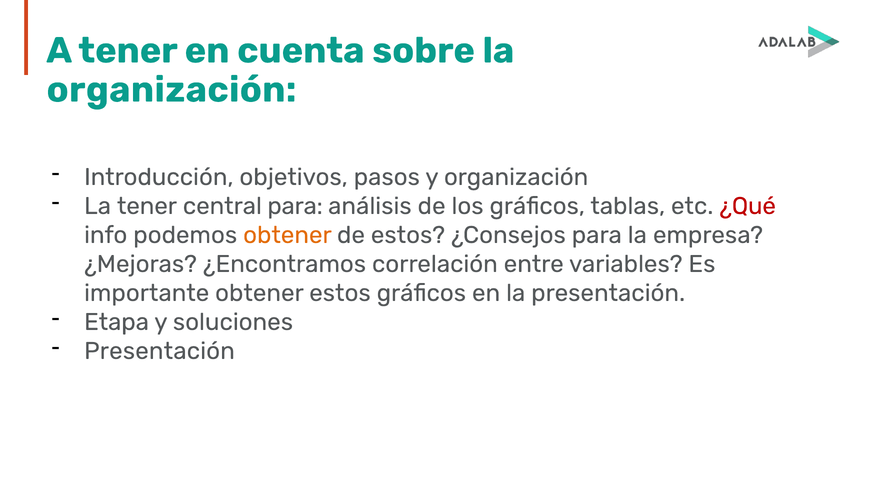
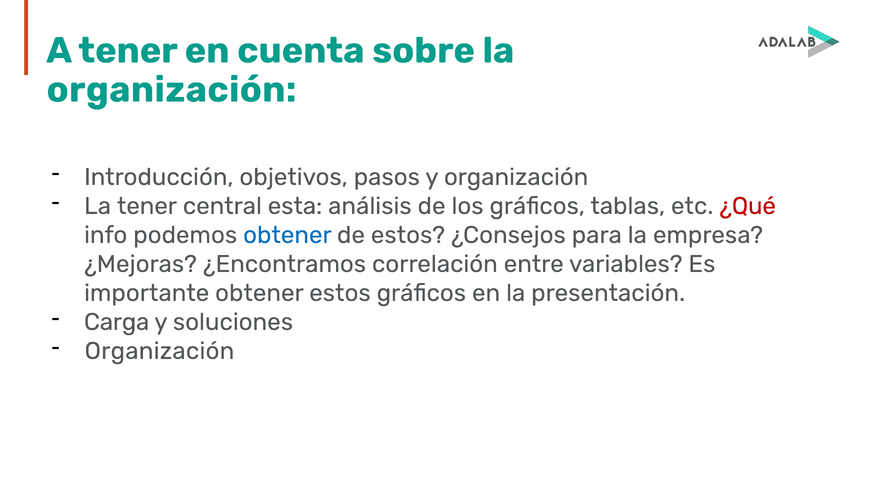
central para: para -> esta
obtener at (287, 235) colour: orange -> blue
Etapa: Etapa -> Carga
Presentación at (159, 351): Presentación -> Organización
